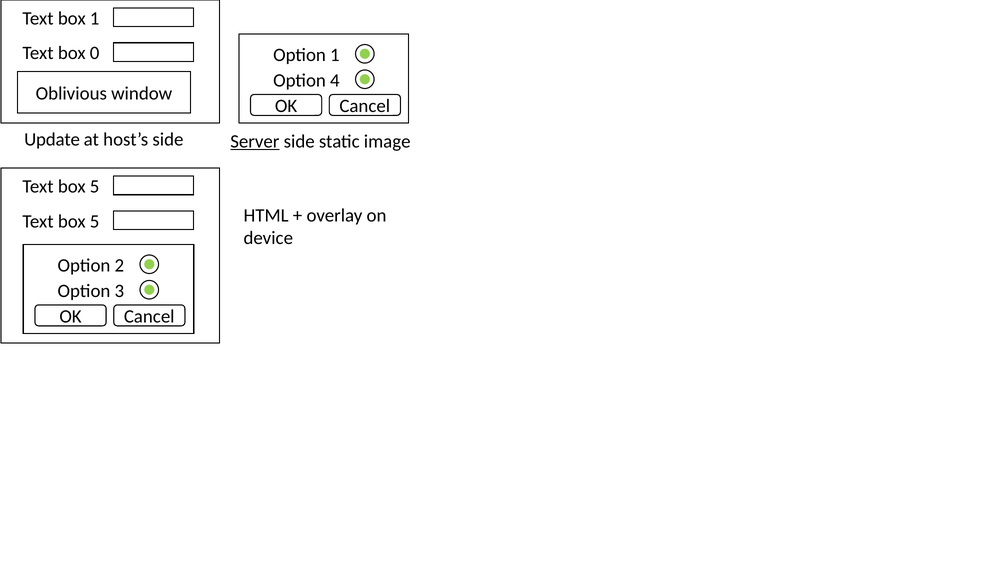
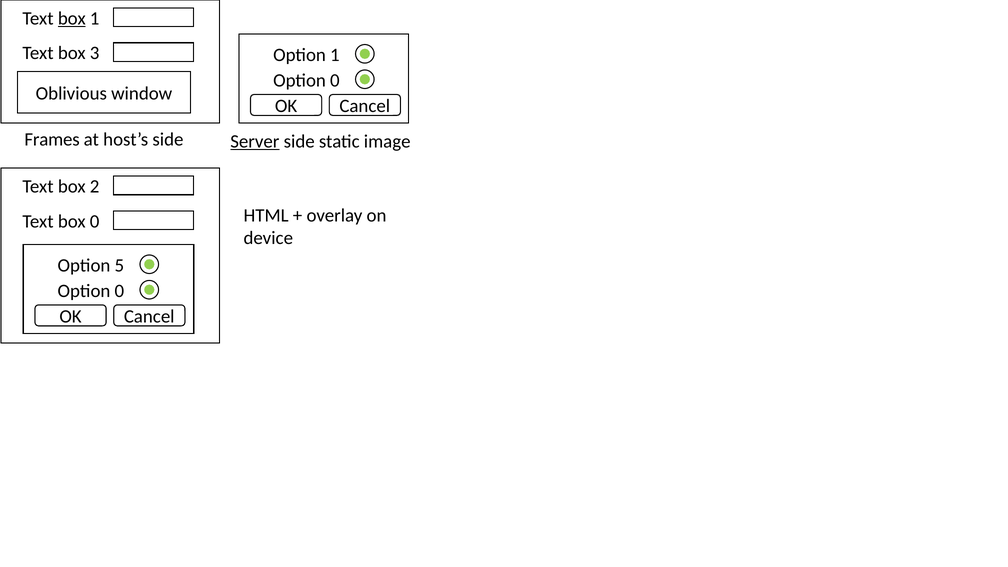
box at (72, 18) underline: none -> present
0: 0 -> 3
4 at (335, 80): 4 -> 0
Update: Update -> Frames
5 at (95, 187): 5 -> 2
5 at (95, 221): 5 -> 0
2: 2 -> 5
3 at (119, 291): 3 -> 0
